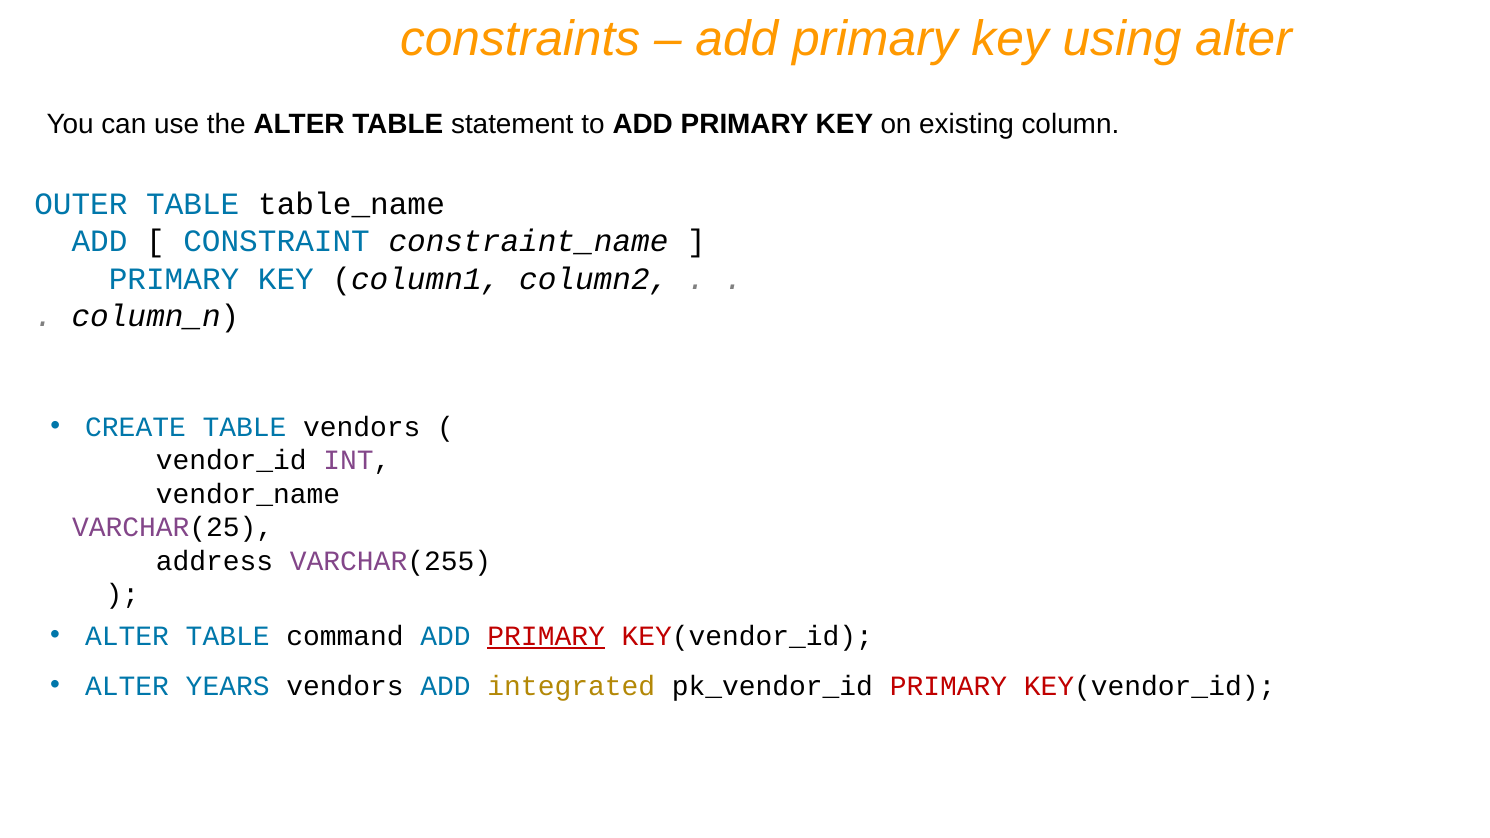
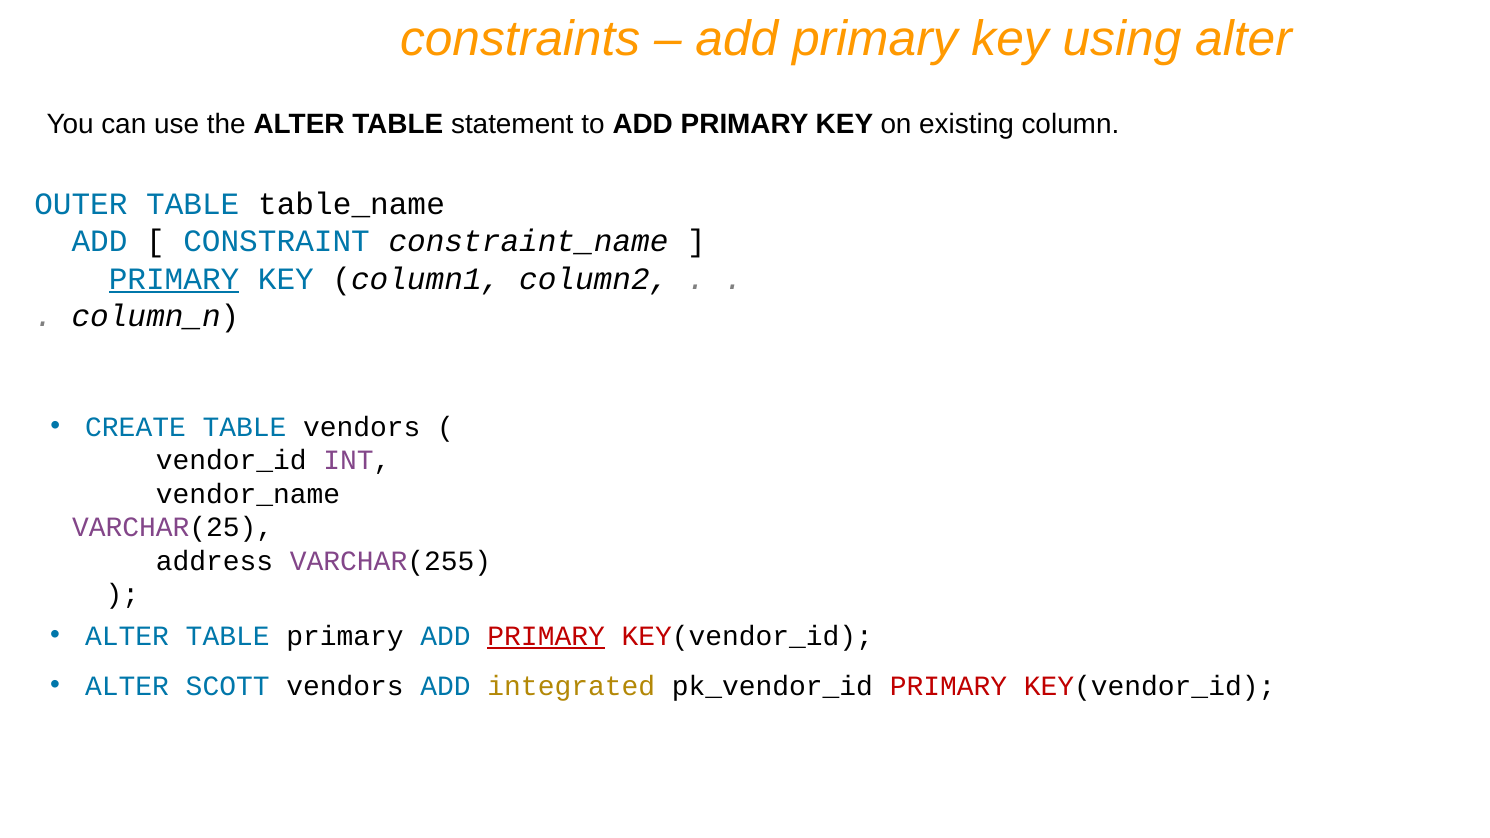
PRIMARY at (174, 279) underline: none -> present
TABLE command: command -> primary
YEARS: YEARS -> SCOTT
